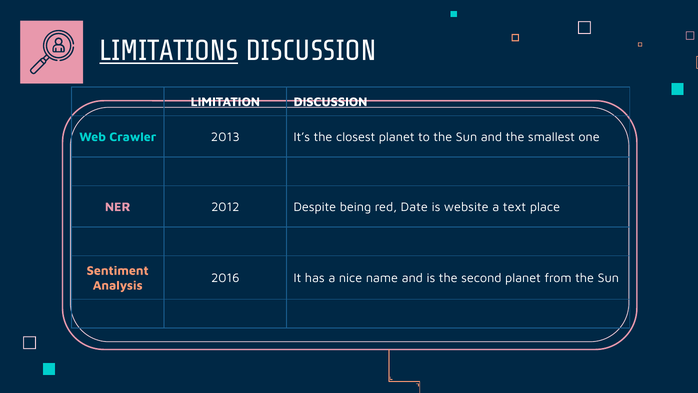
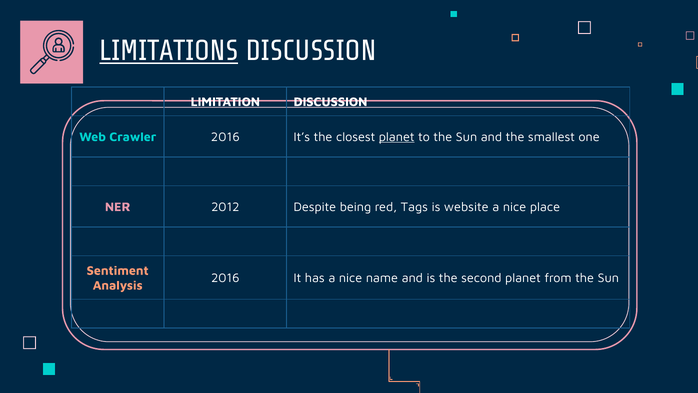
Crawler 2013: 2013 -> 2016
planet at (397, 137) underline: none -> present
Date: Date -> Tags
text at (515, 207): text -> nice
